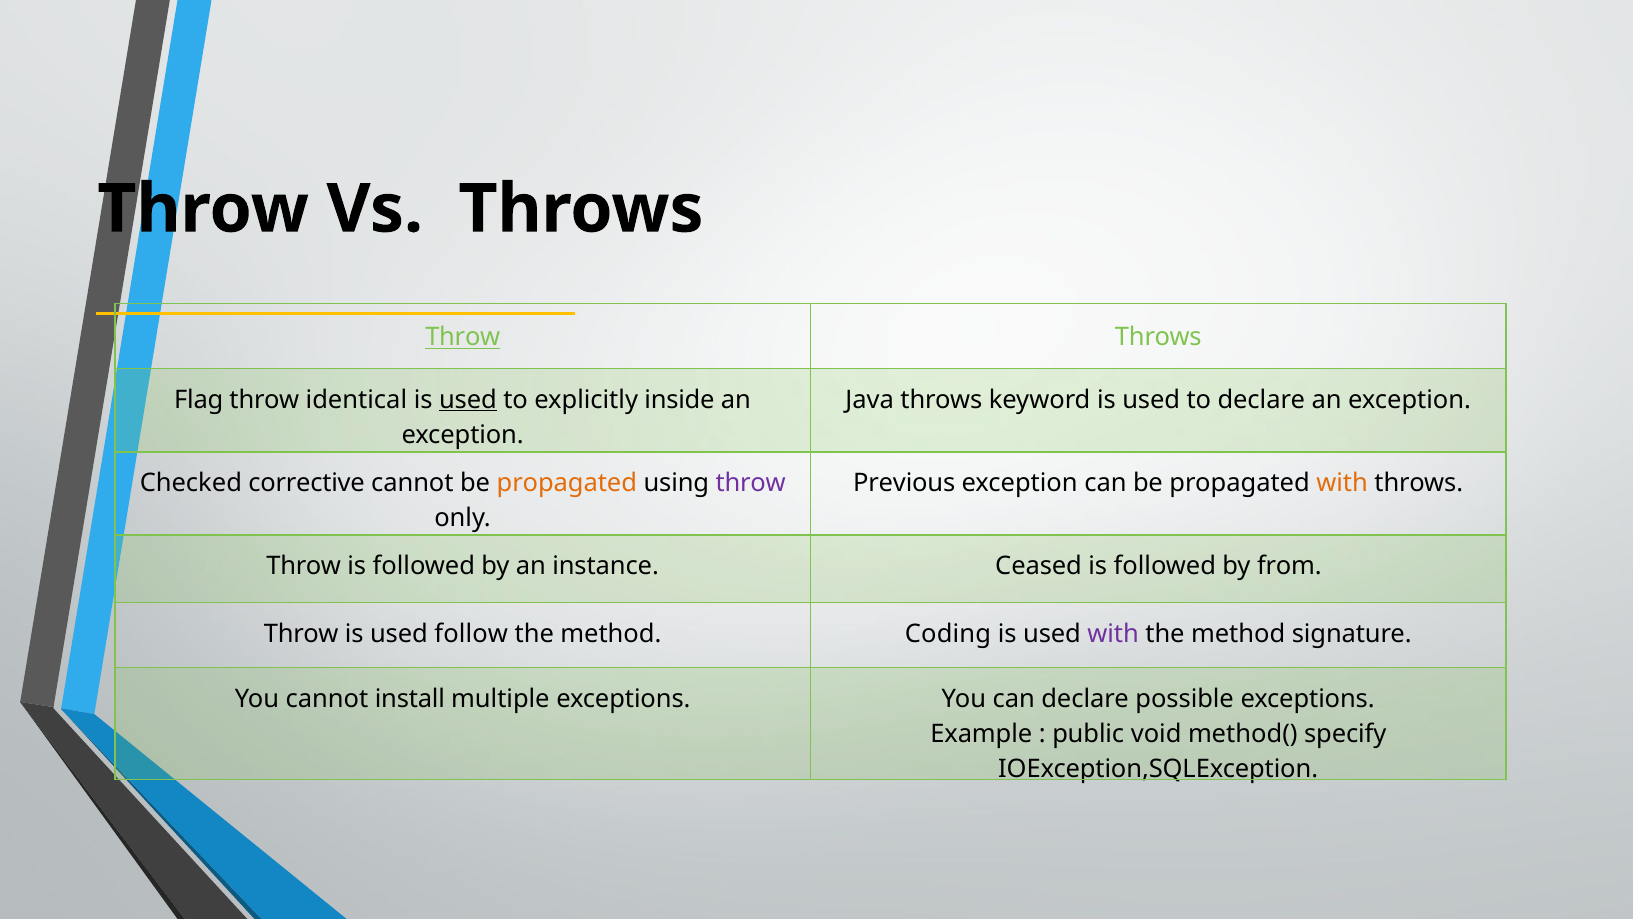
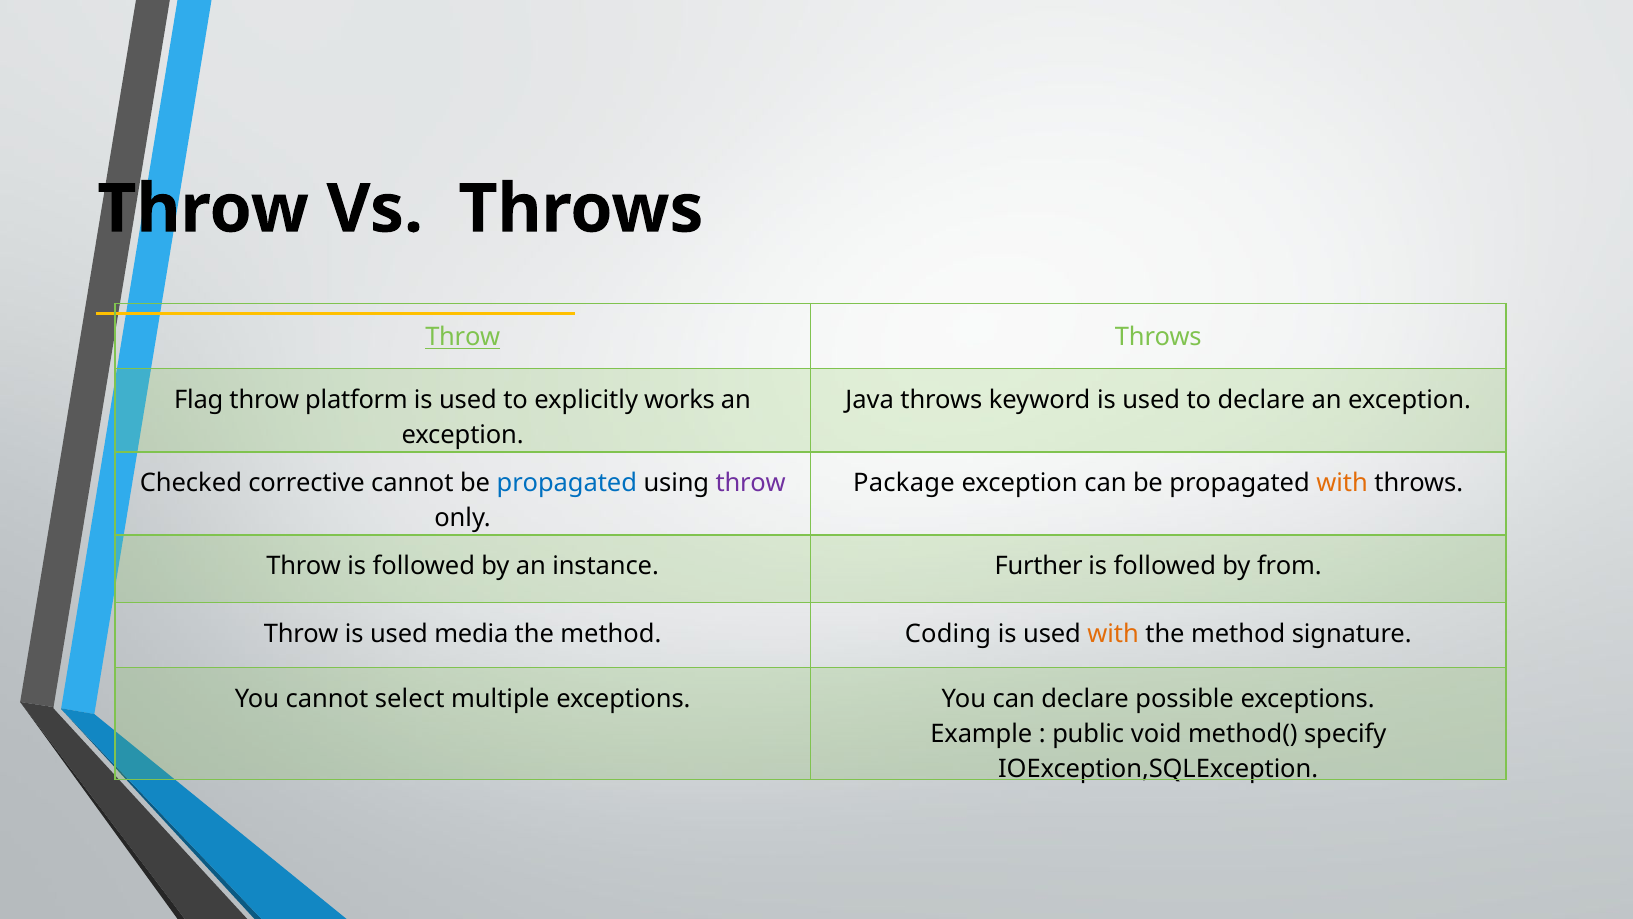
identical: identical -> platform
used at (468, 400) underline: present -> none
inside: inside -> works
propagated at (567, 483) colour: orange -> blue
Previous: Previous -> Package
Ceased: Ceased -> Further
follow: follow -> media
with at (1113, 634) colour: purple -> orange
install: install -> select
